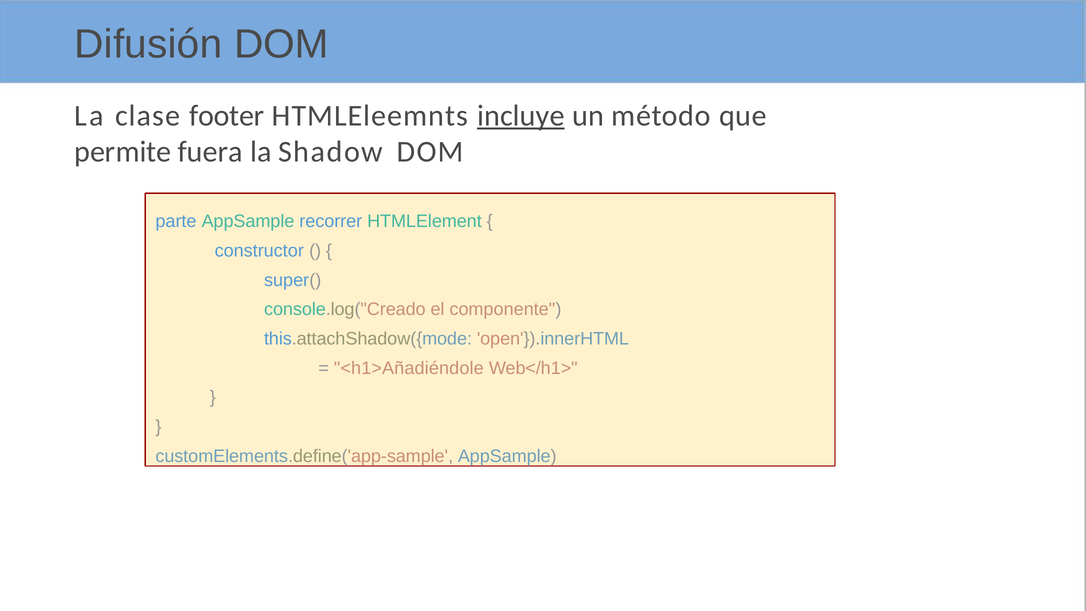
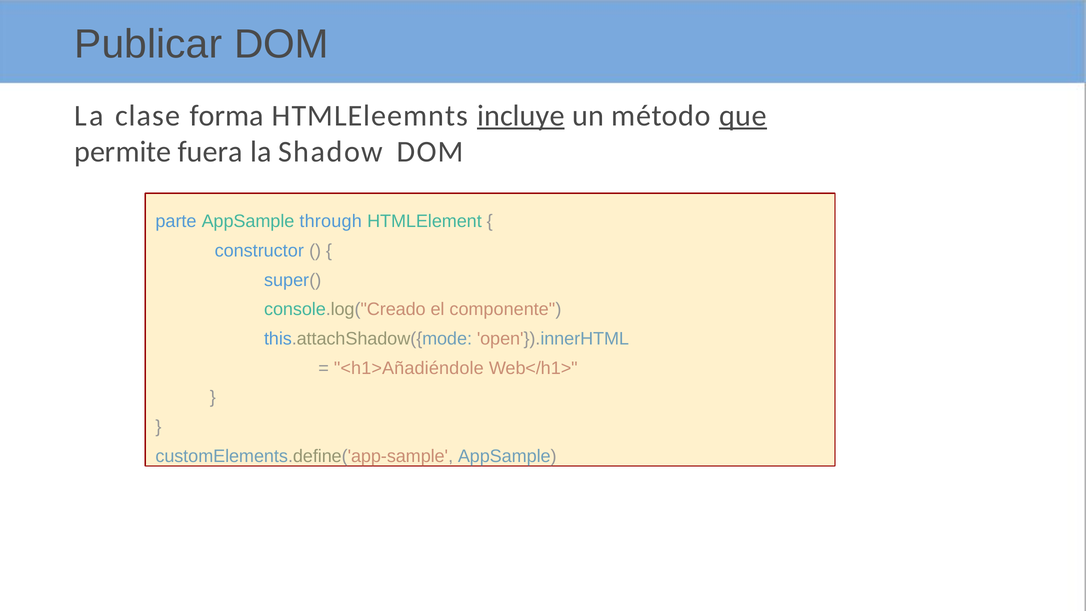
Difusión: Difusión -> Publicar
footer: footer -> forma
que underline: none -> present
recorrer: recorrer -> through
